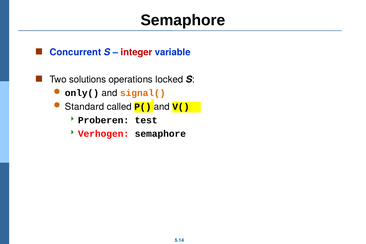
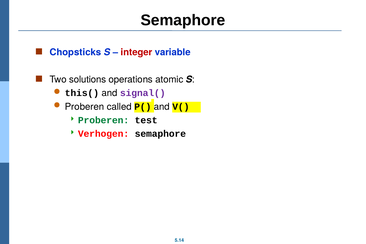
Concurrent: Concurrent -> Chopsticks
locked: locked -> atomic
only(: only( -> this(
signal( colour: orange -> purple
Standard at (85, 107): Standard -> Proberen
Proberen at (104, 120) colour: black -> green
